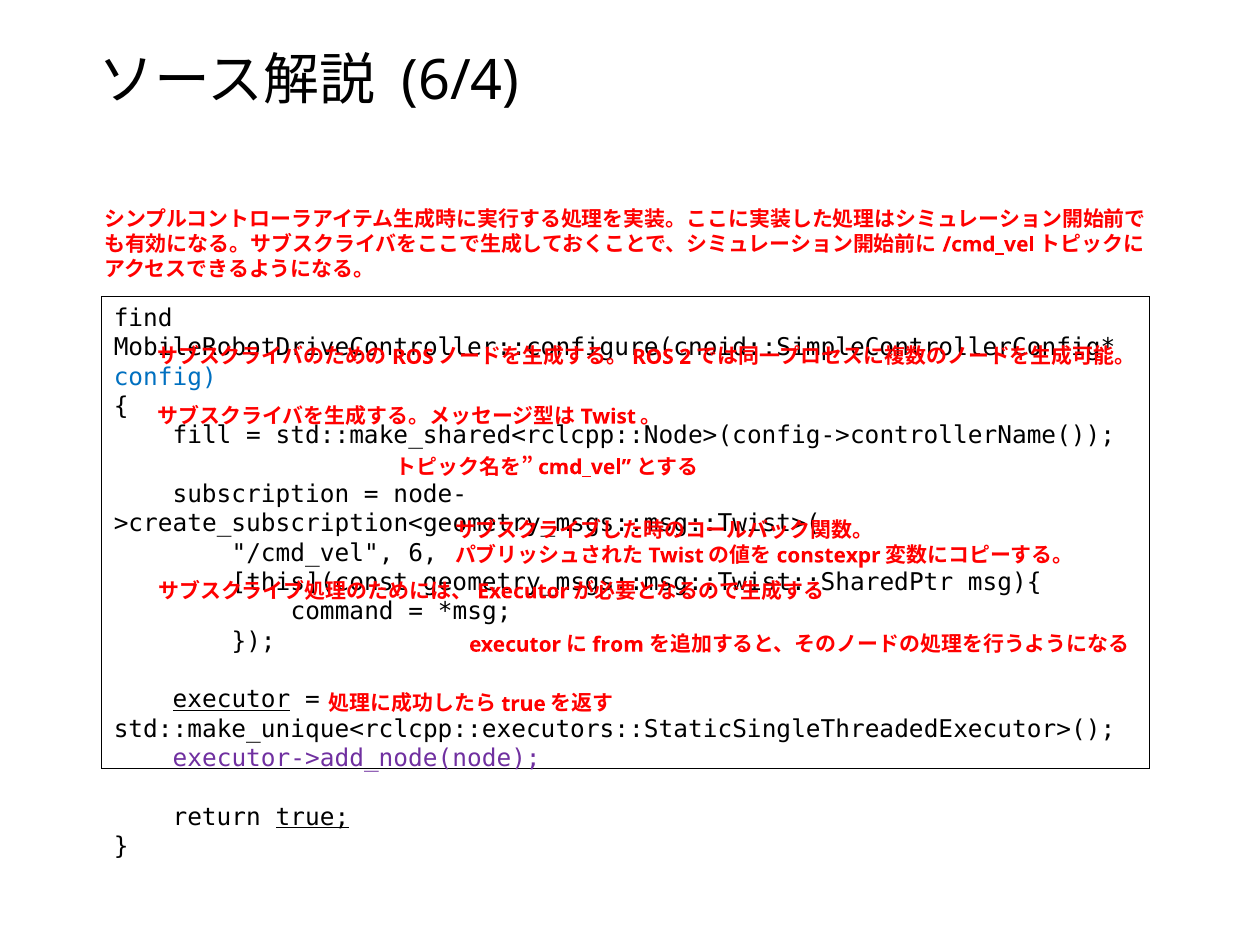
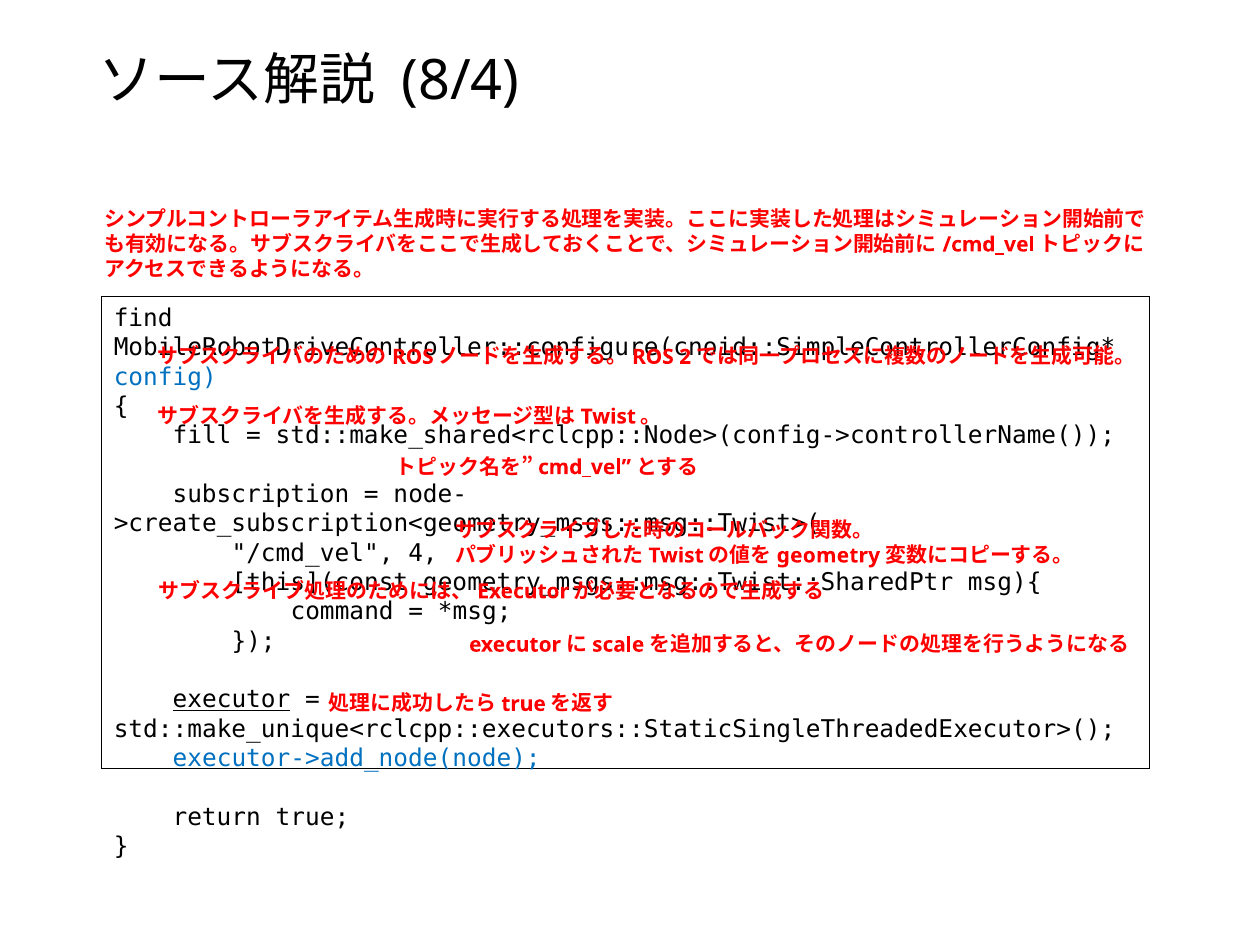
6/4: 6/4 -> 8/4
6: 6 -> 4
constexpr: constexpr -> geometry
from: from -> scale
executor->add_node(node colour: purple -> blue
true at (312, 817) underline: present -> none
